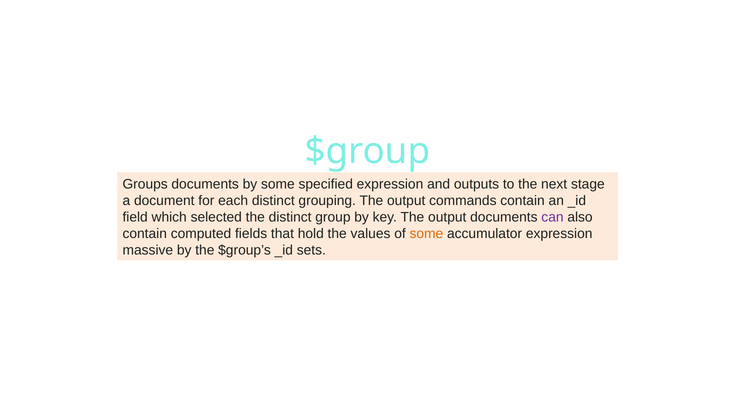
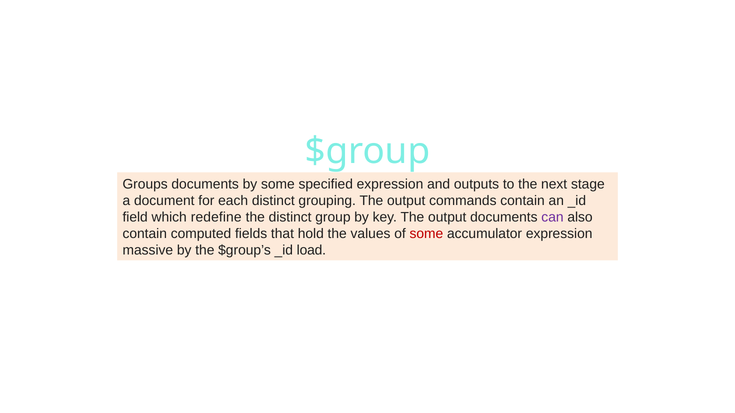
selected: selected -> redefine
some at (426, 234) colour: orange -> red
sets: sets -> load
